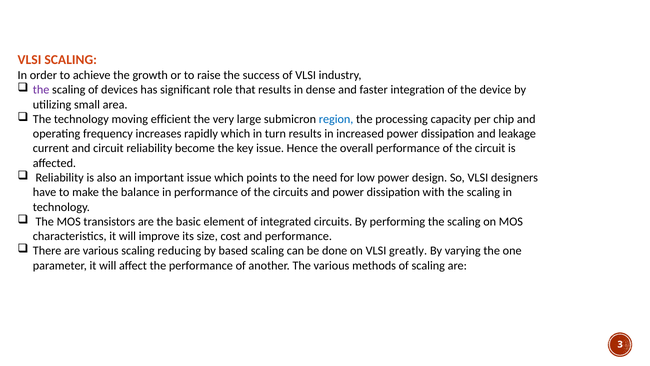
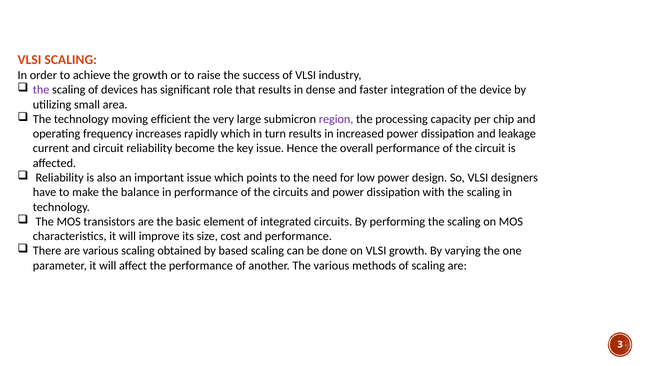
region colour: blue -> purple
reducing: reducing -> obtained
VLSI greatly: greatly -> growth
